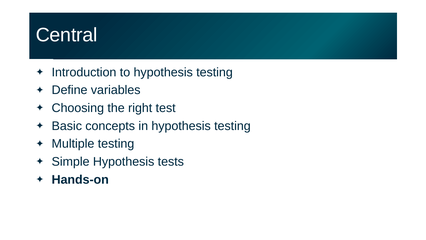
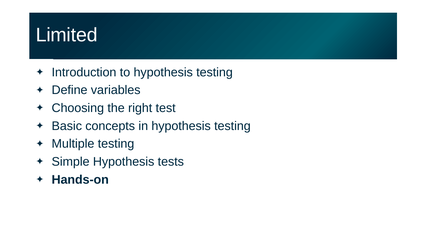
Central: Central -> Limited
